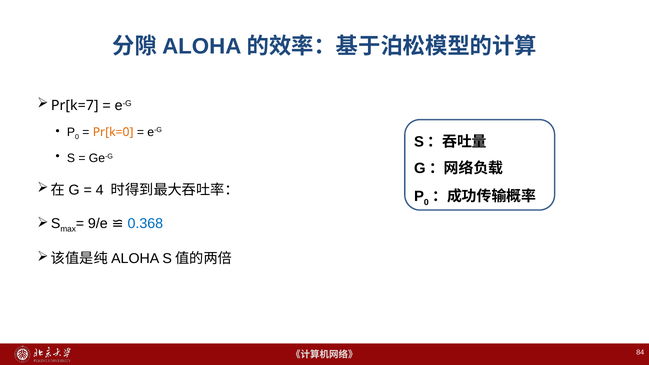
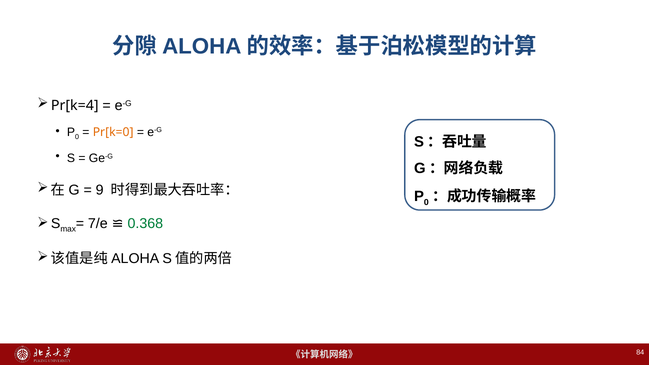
Pr[k=7: Pr[k=7 -> Pr[k=4
4: 4 -> 9
9/e: 9/e -> 7/e
0.368 colour: blue -> green
